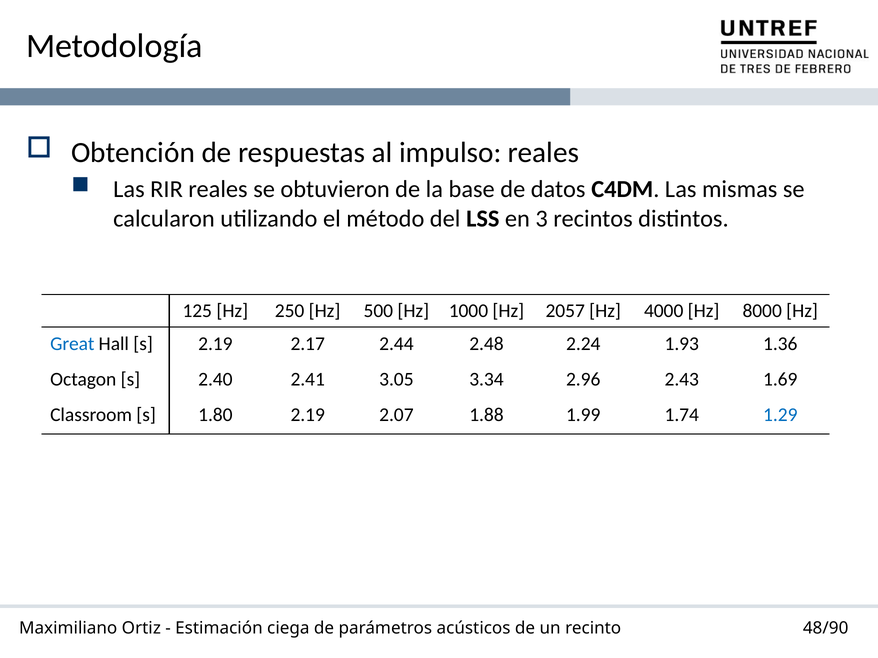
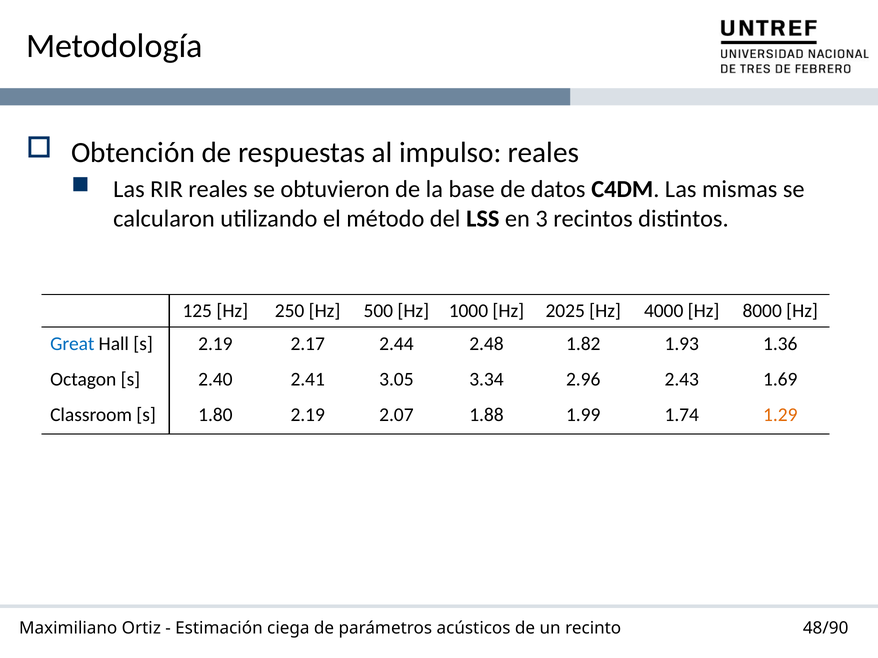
2057: 2057 -> 2025
2.24: 2.24 -> 1.82
1.29 colour: blue -> orange
